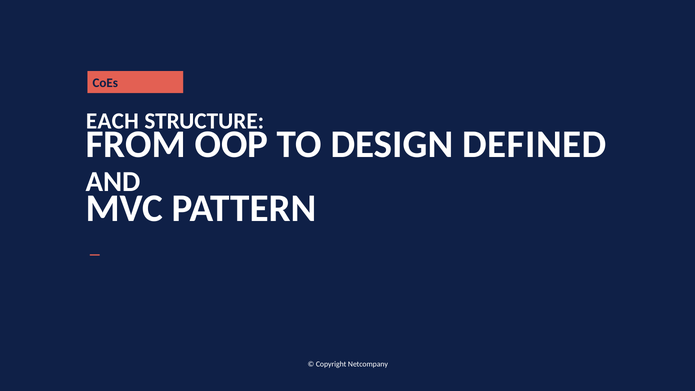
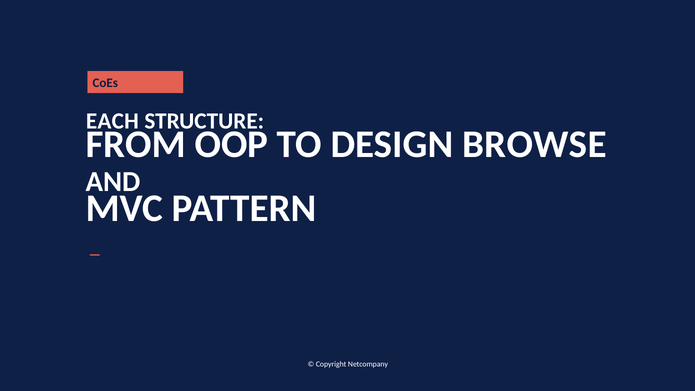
DEFINED: DEFINED -> BROWSE
